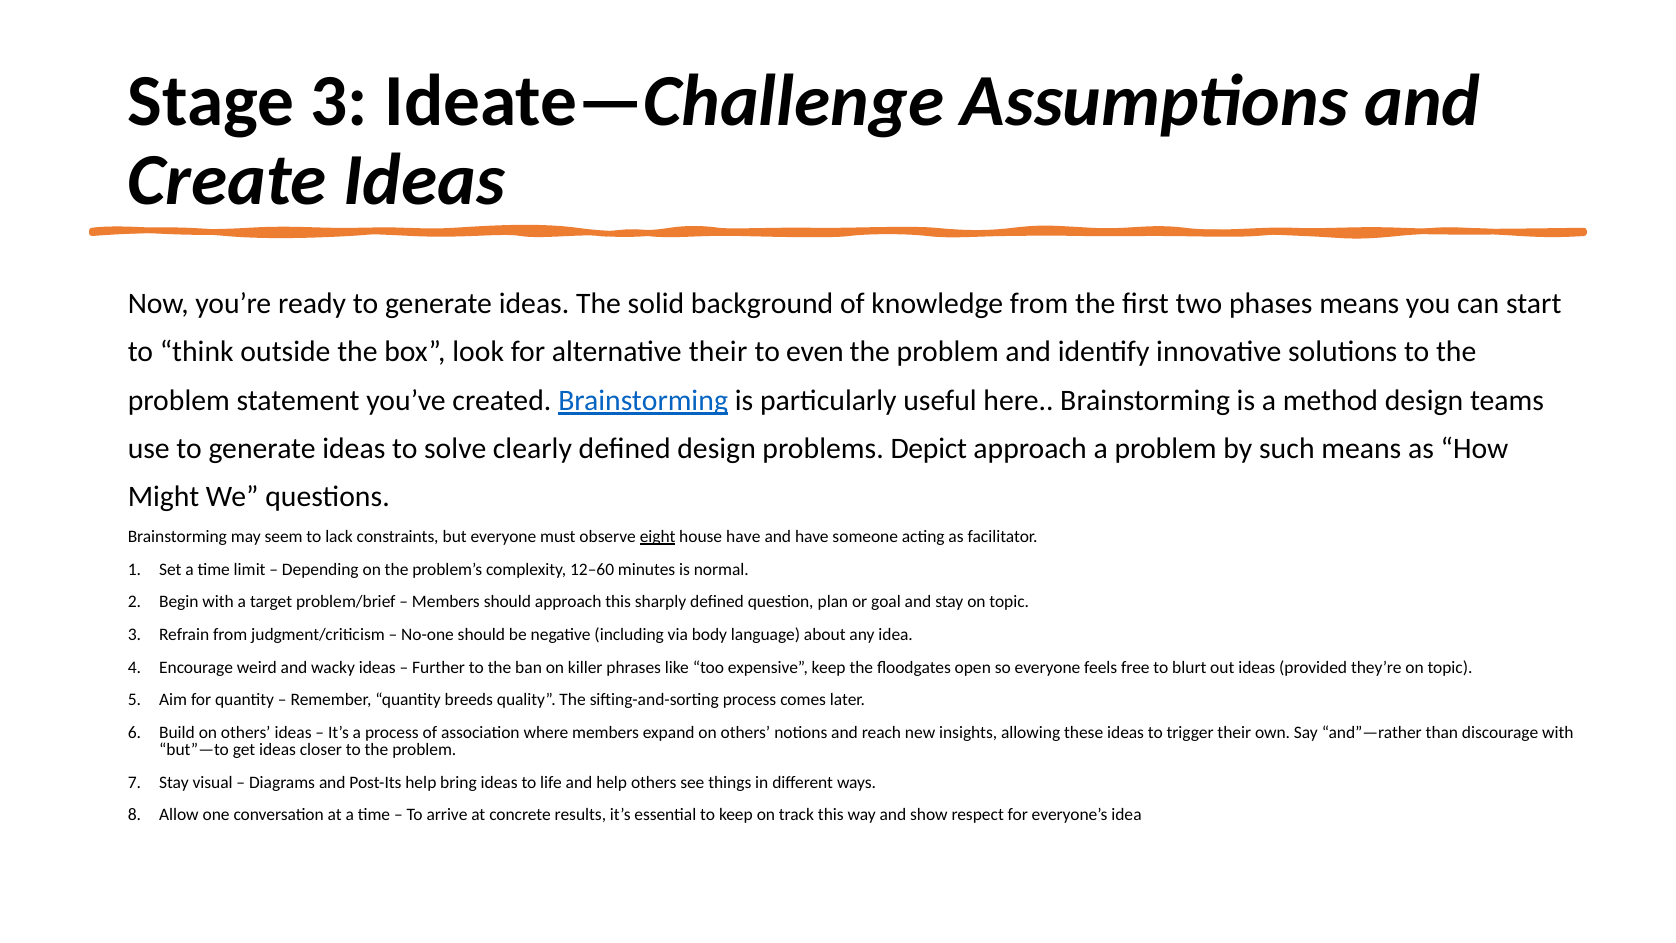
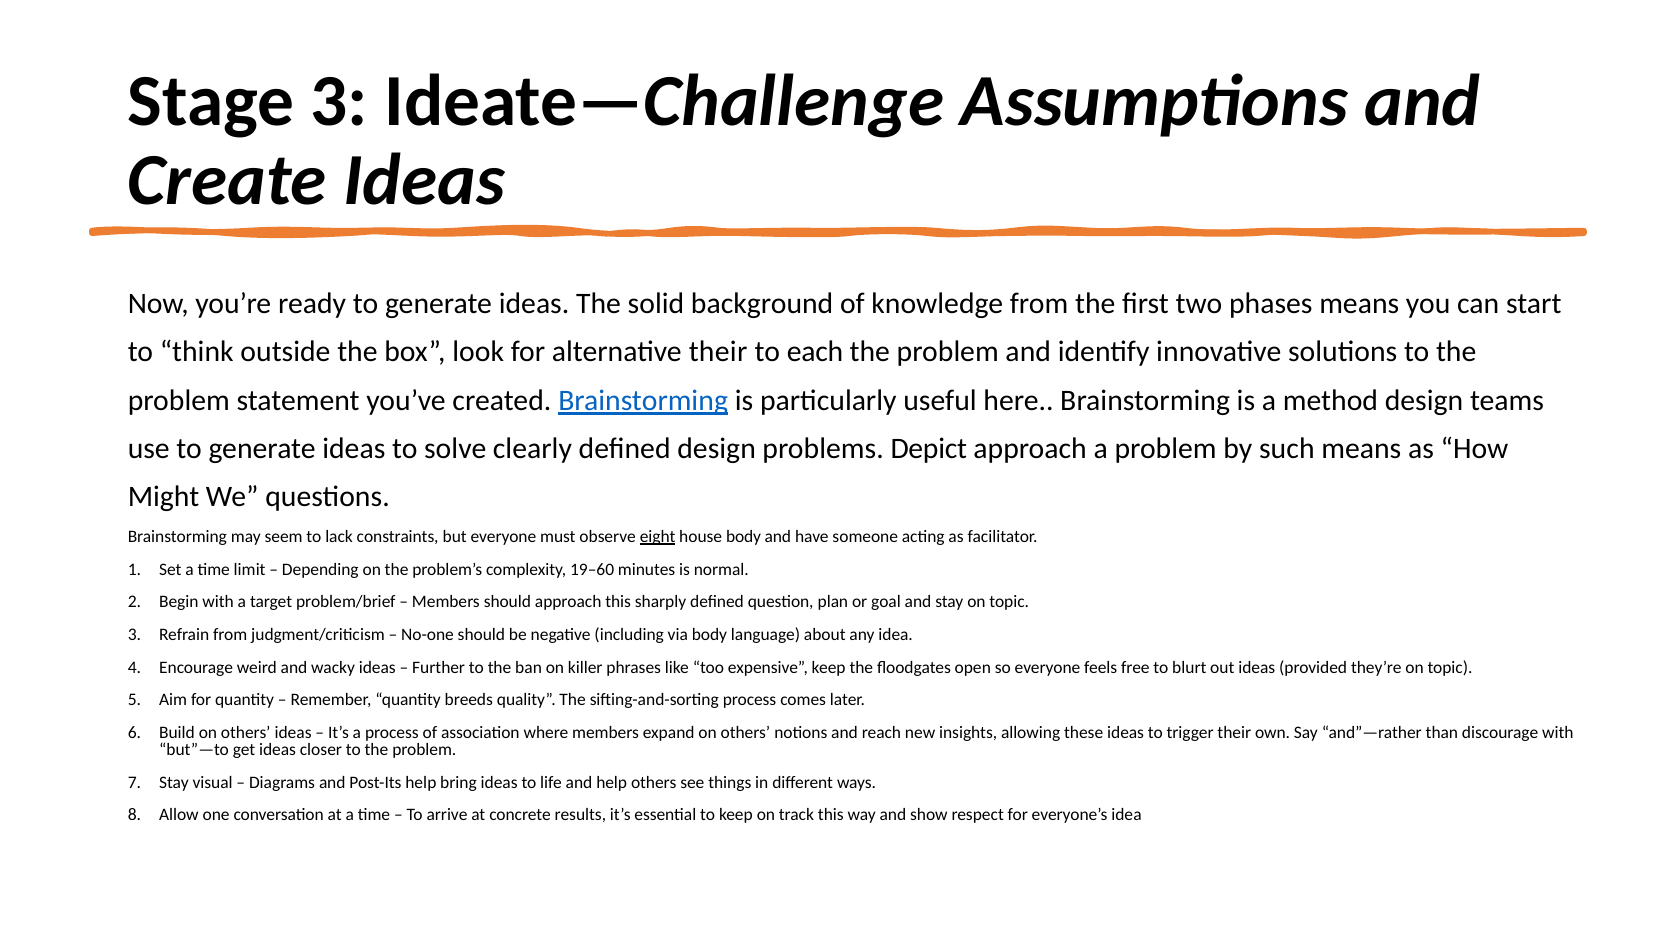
even: even -> each
house have: have -> body
12–60: 12–60 -> 19–60
